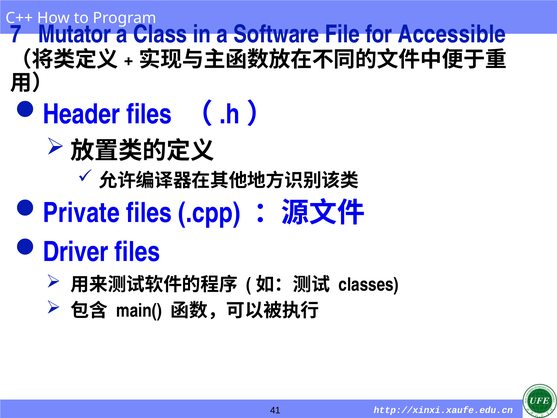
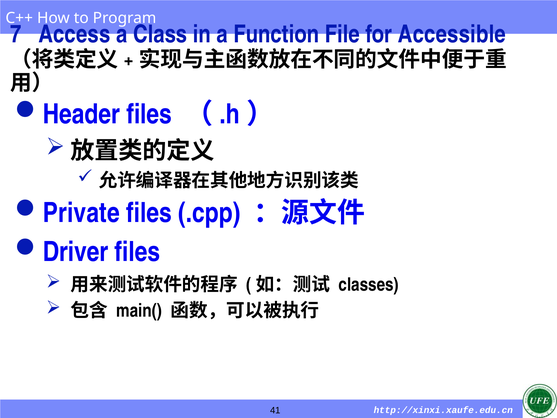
Mutator: Mutator -> Access
Software: Software -> Function
